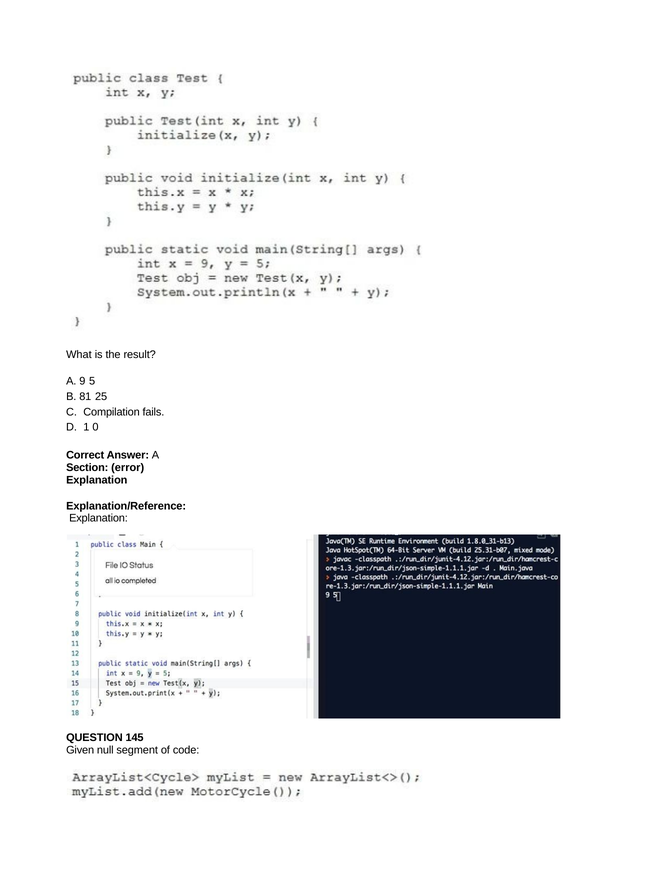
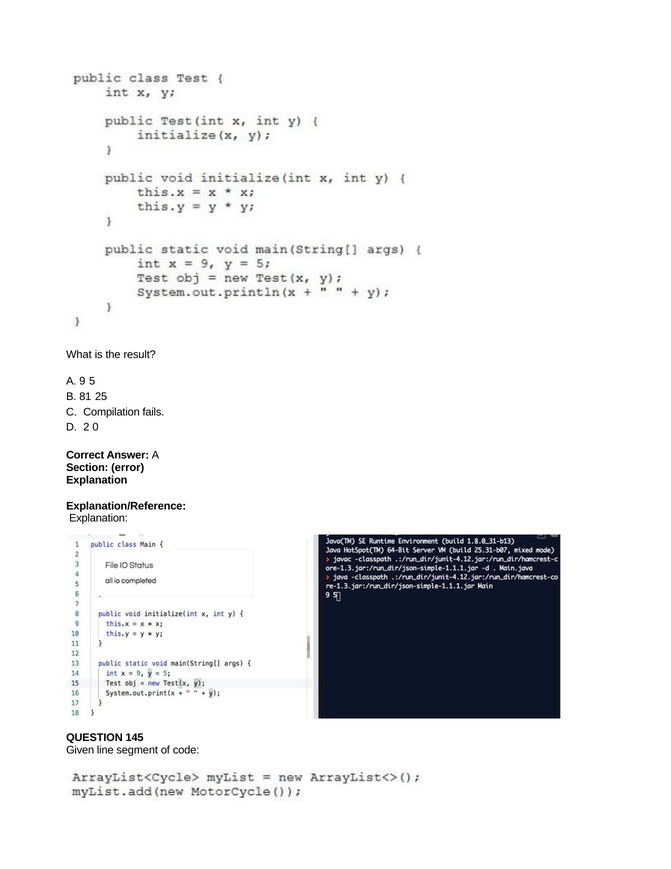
1: 1 -> 2
null: null -> line
